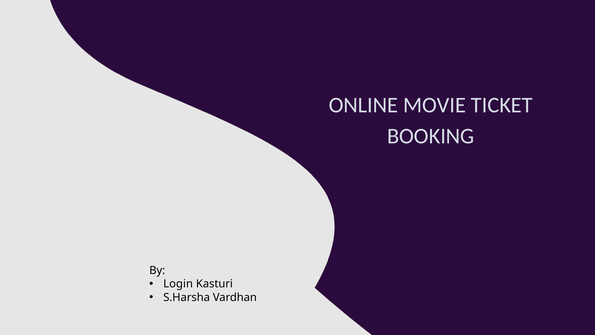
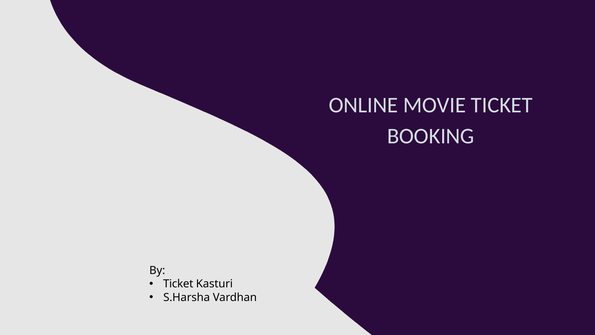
Login at (178, 284): Login -> Ticket
